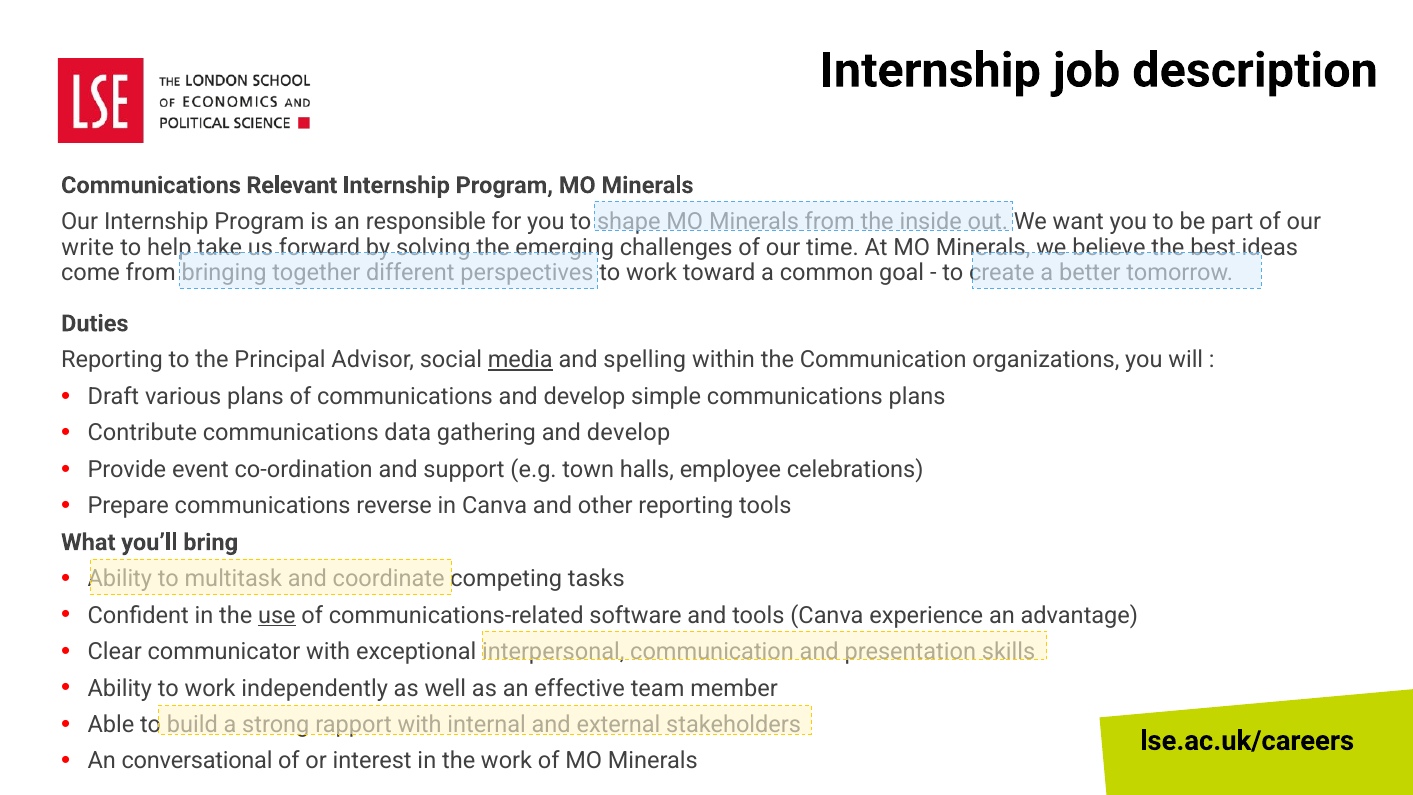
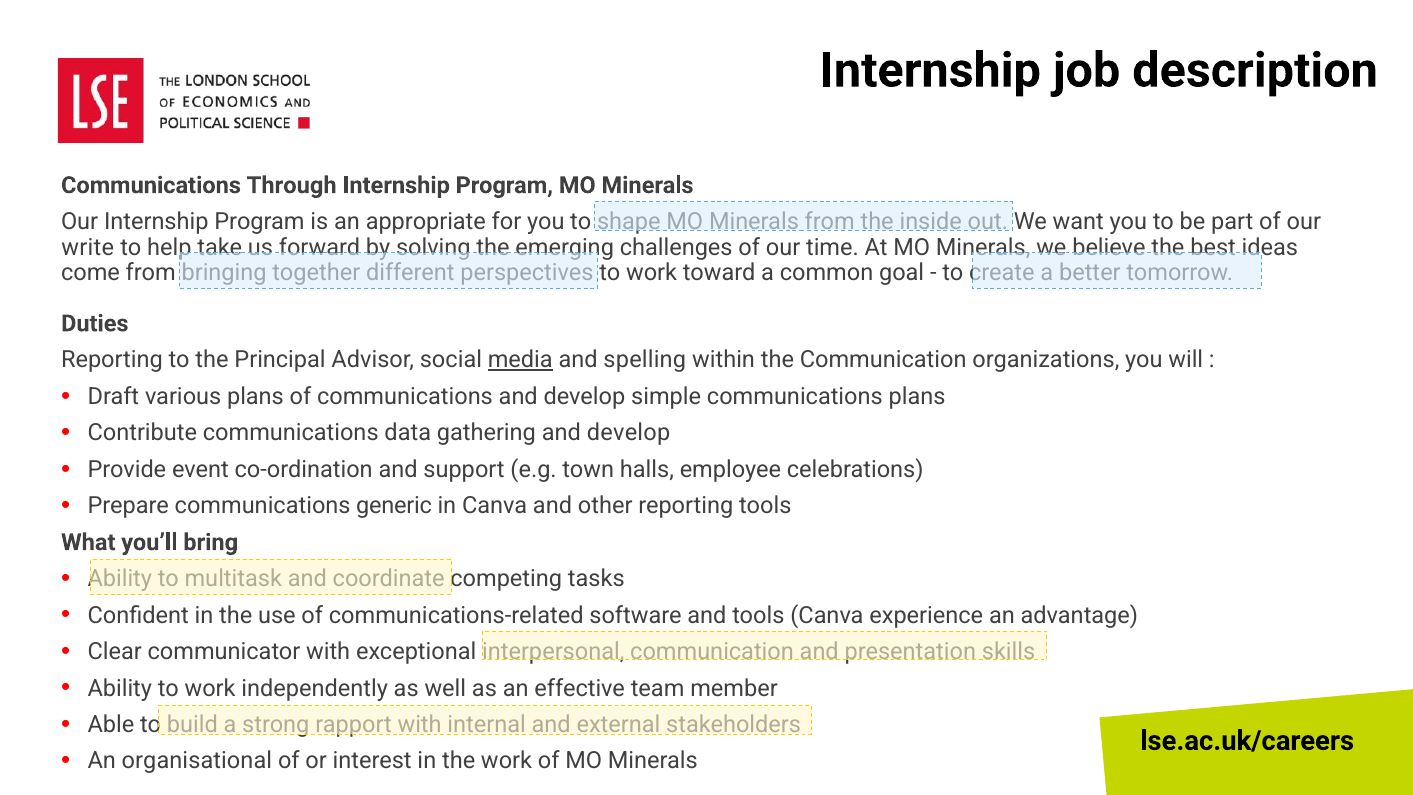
Relevant: Relevant -> Through
responsible: responsible -> appropriate
reverse: reverse -> generic
use underline: present -> none
conversational: conversational -> organisational
